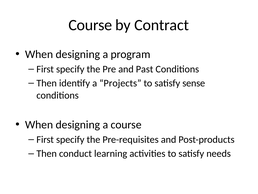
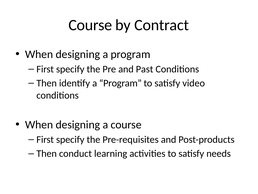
identify a Projects: Projects -> Program
sense: sense -> video
